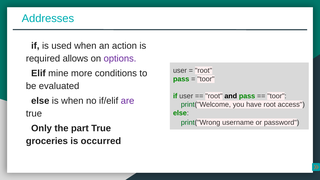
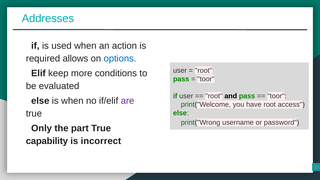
options colour: purple -> blue
mine: mine -> keep
groceries: groceries -> capability
occurred: occurred -> incorrect
